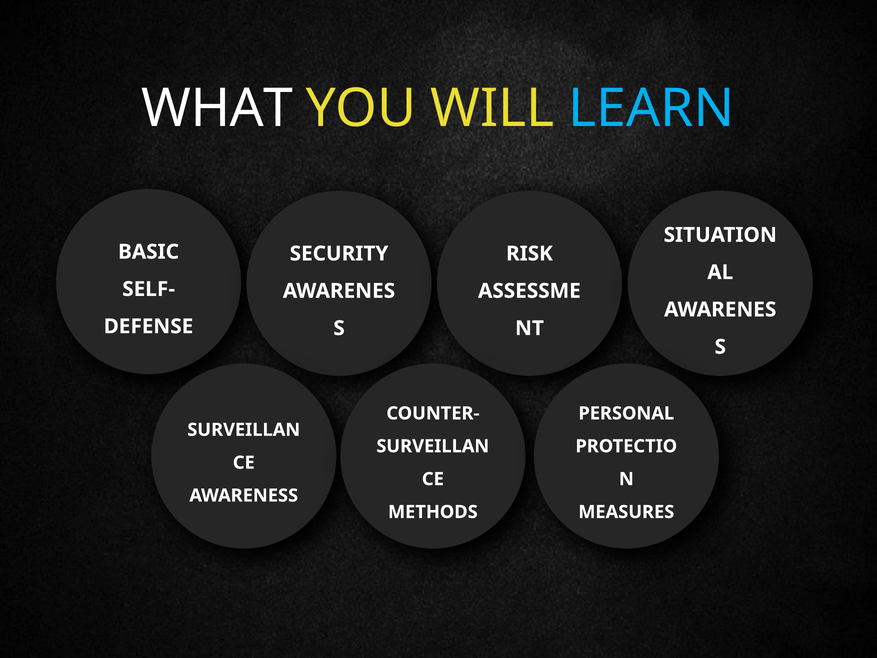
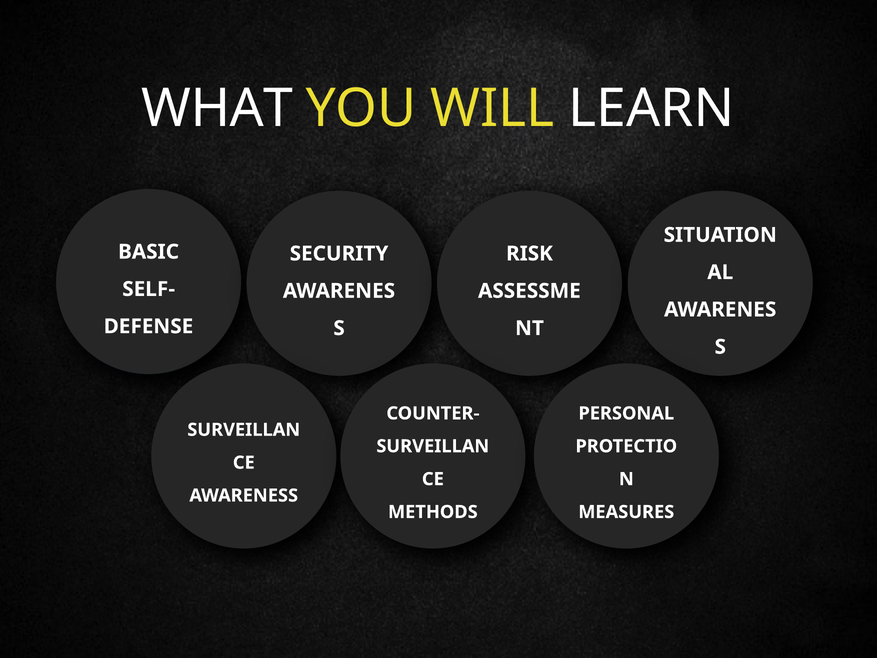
LEARN colour: light blue -> white
